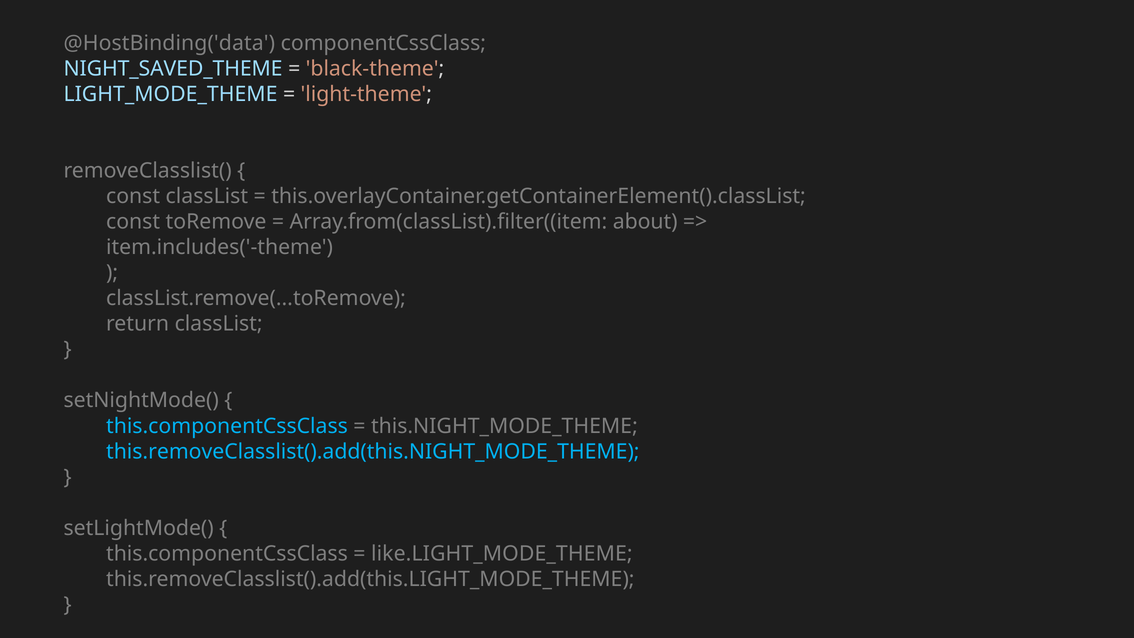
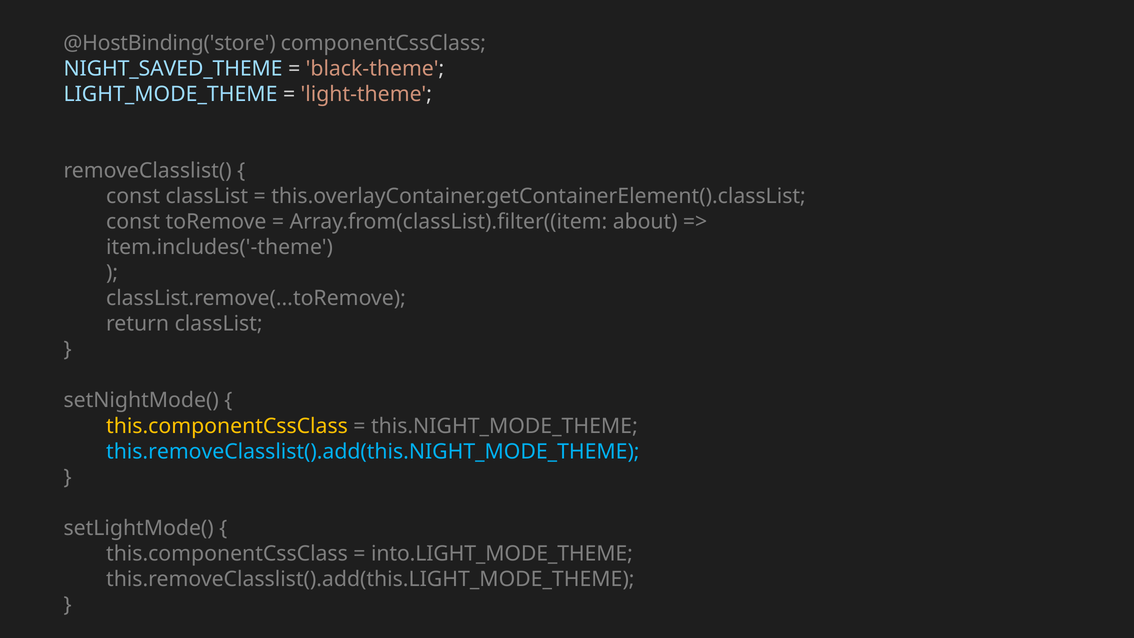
@HostBinding('data: @HostBinding('data -> @HostBinding('store
this.componentCssClass at (227, 426) colour: light blue -> yellow
like.LIGHT_MODE_THEME: like.LIGHT_MODE_THEME -> into.LIGHT_MODE_THEME
